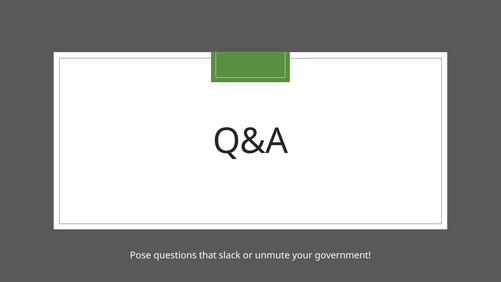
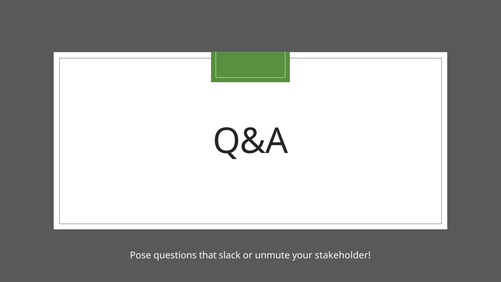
government: government -> stakeholder
